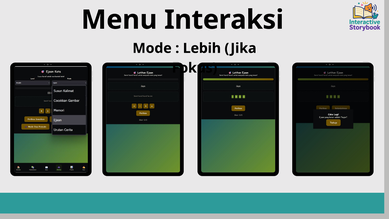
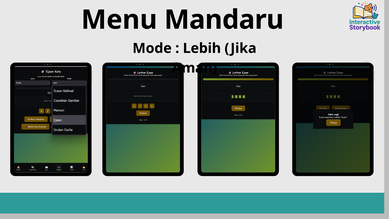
Interaksi: Interaksi -> Mandaru
Fokus: Fokus -> Aman
